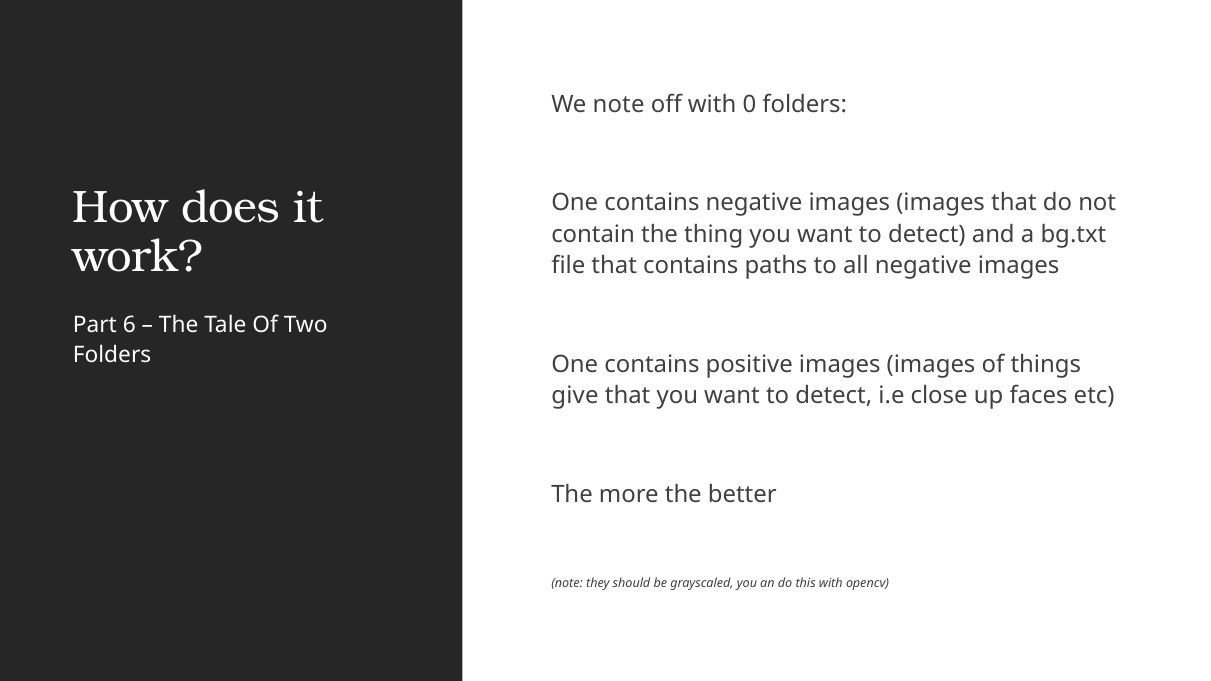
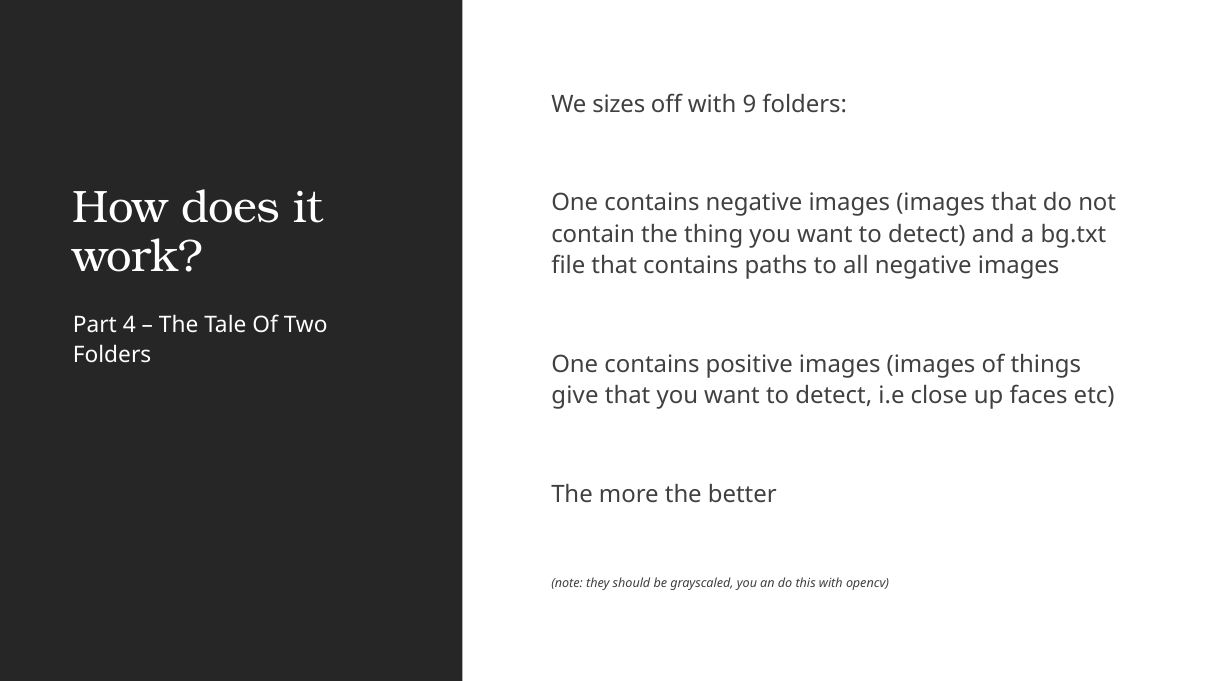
We note: note -> sizes
0: 0 -> 9
6: 6 -> 4
